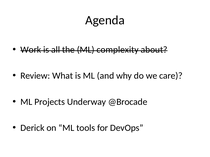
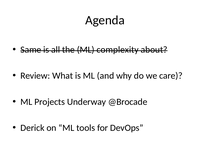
Work: Work -> Same
